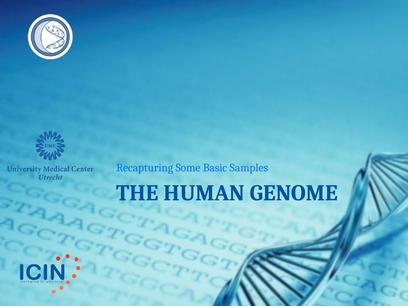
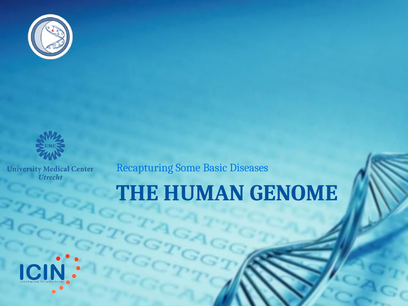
Samples: Samples -> Diseases
